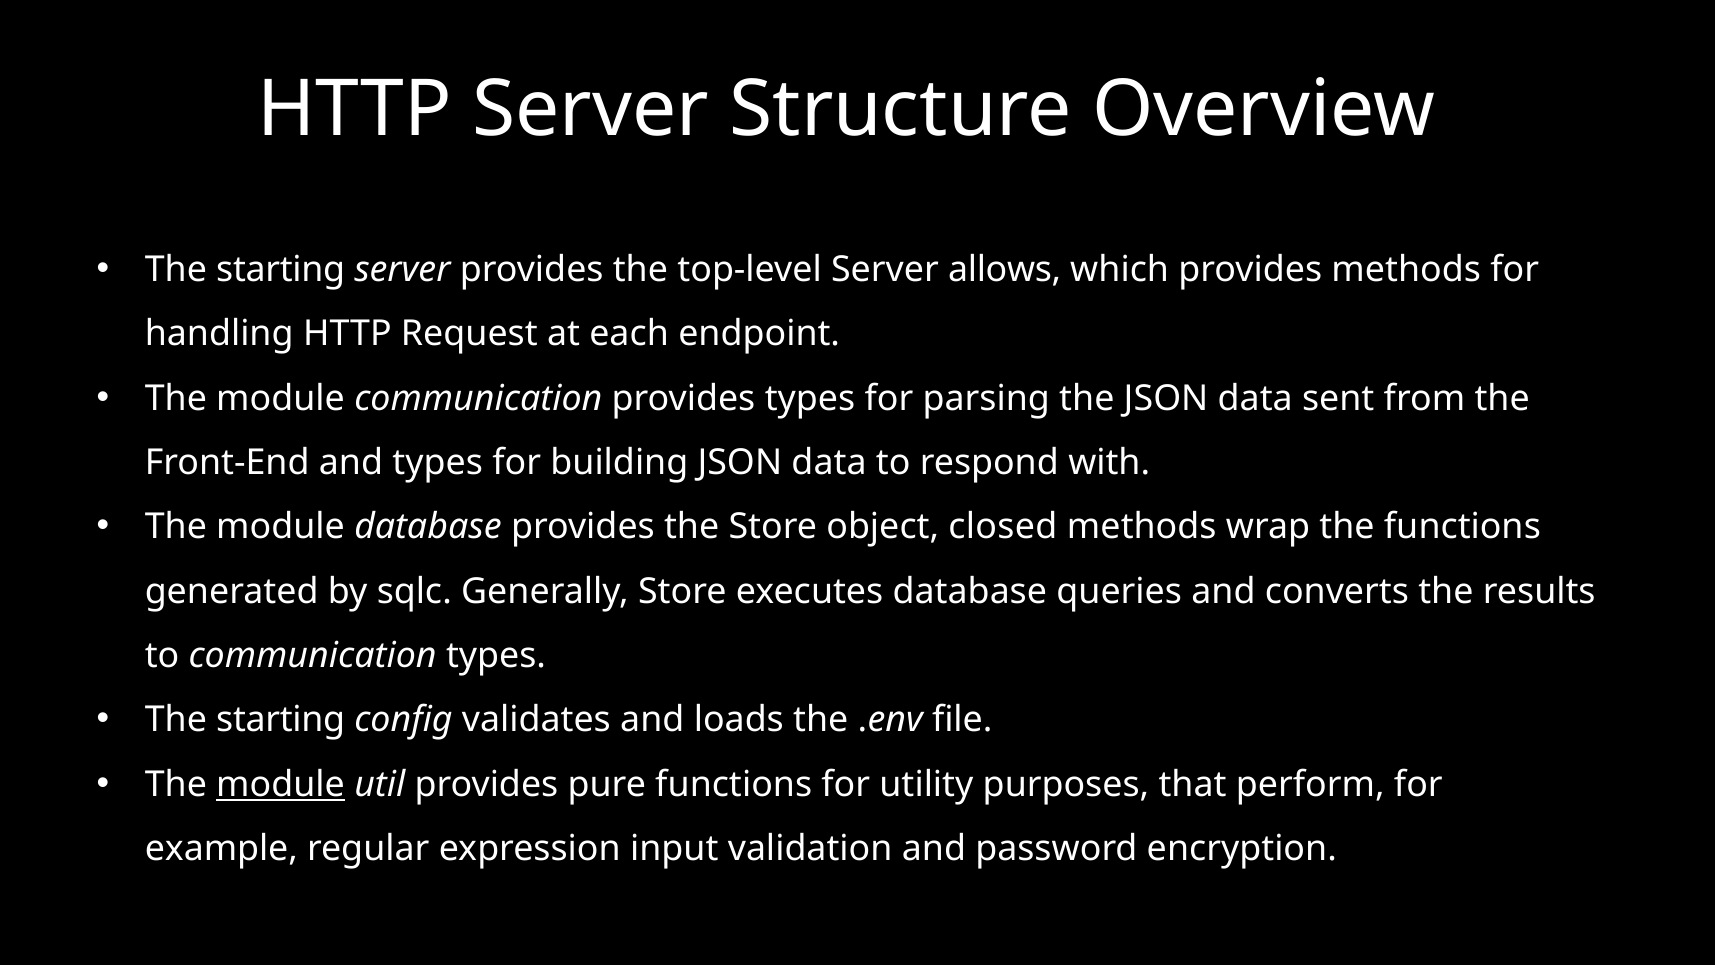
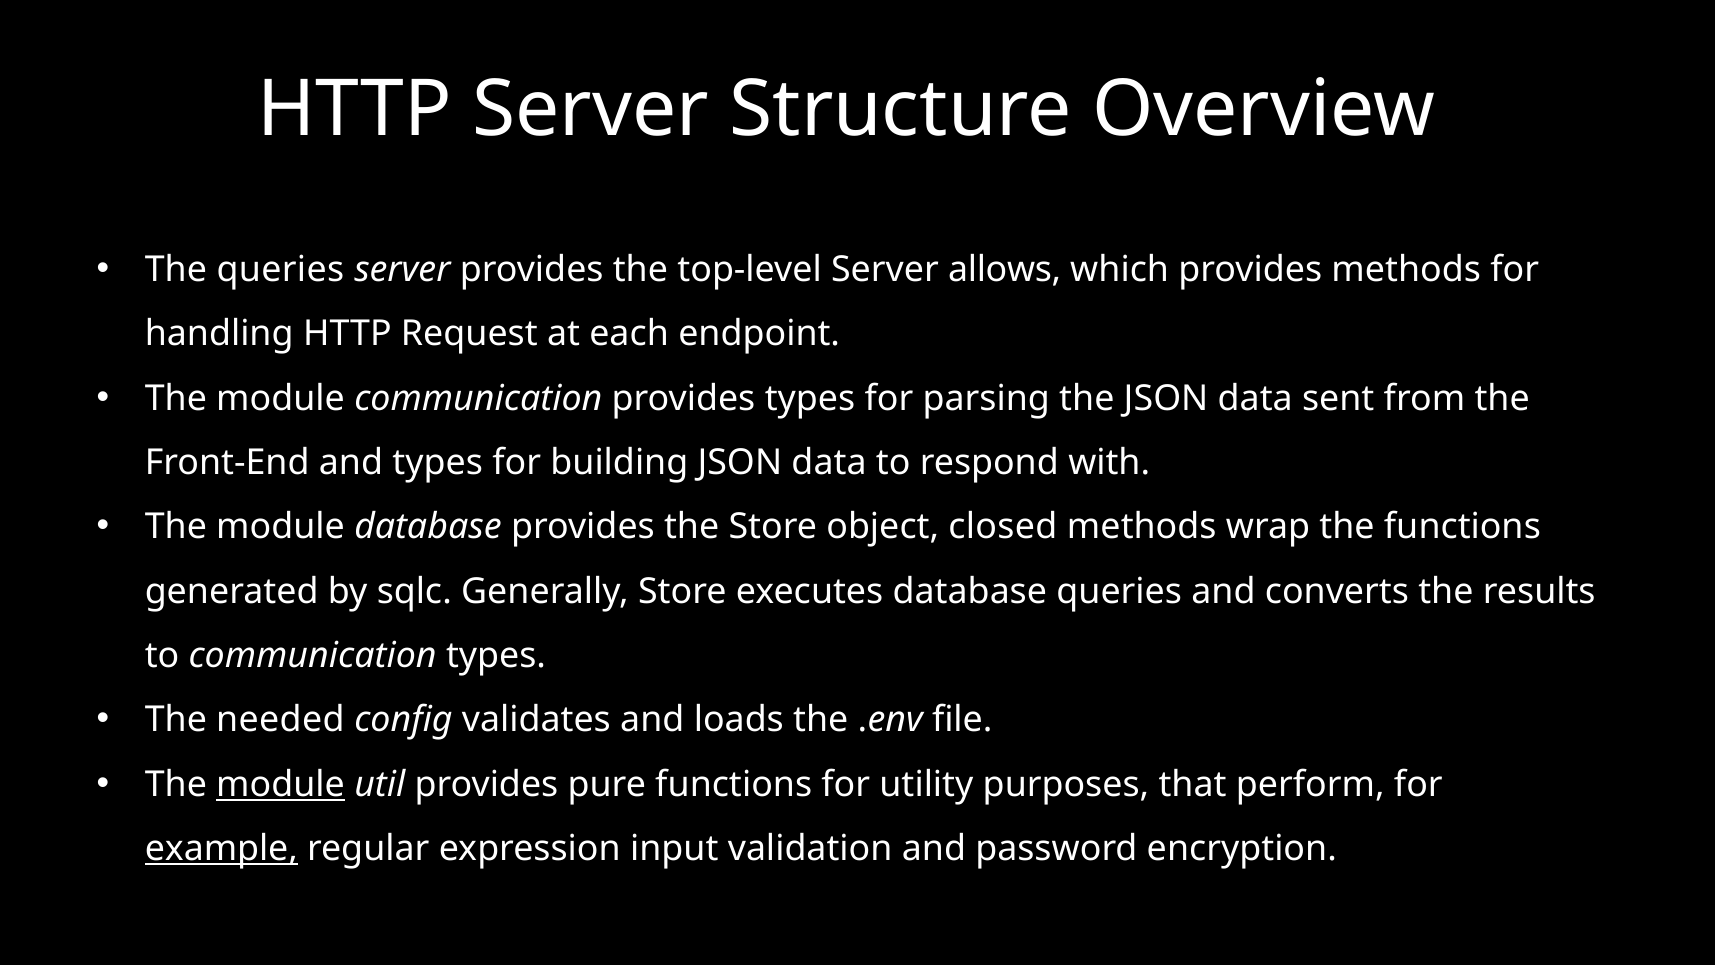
starting at (281, 270): starting -> queries
starting at (281, 720): starting -> needed
example underline: none -> present
